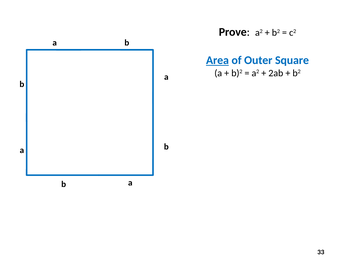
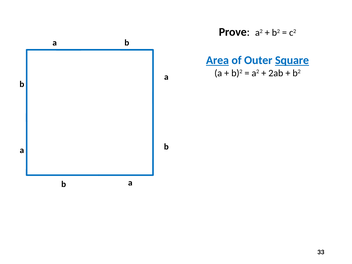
Square underline: none -> present
